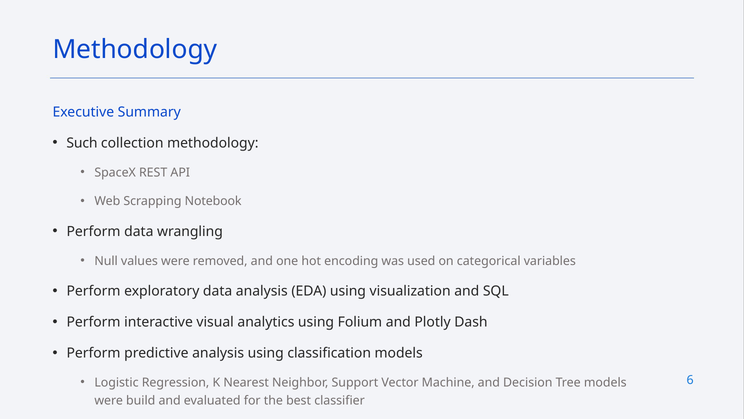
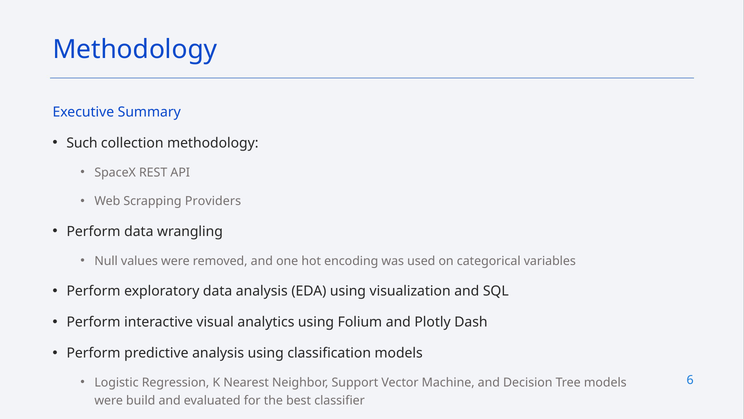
Notebook: Notebook -> Providers
